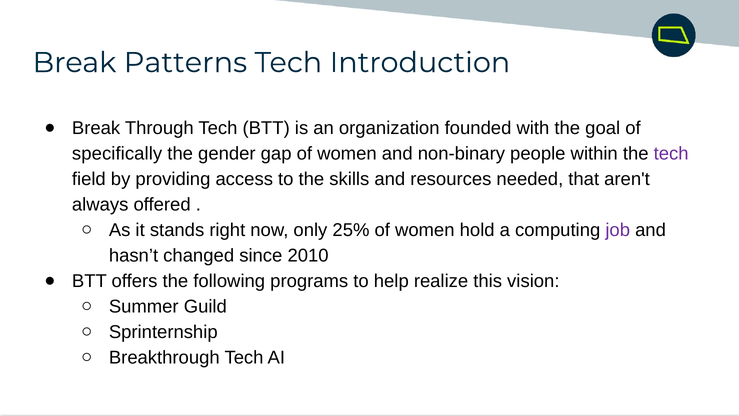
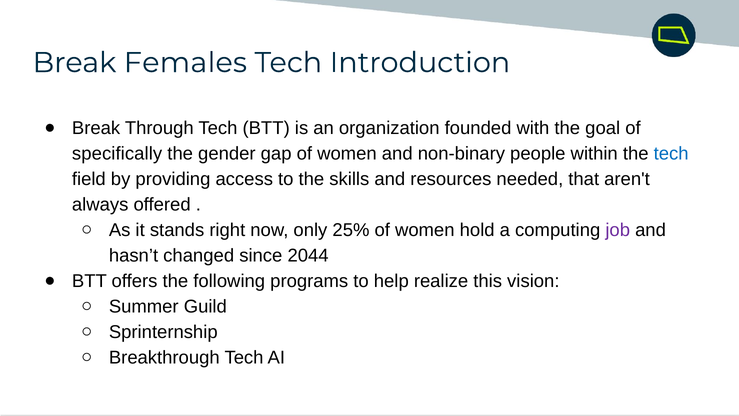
Patterns: Patterns -> Females
tech at (671, 154) colour: purple -> blue
2010: 2010 -> 2044
